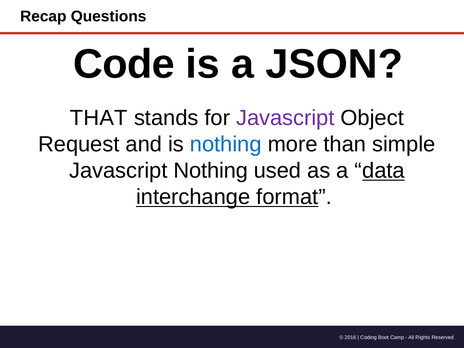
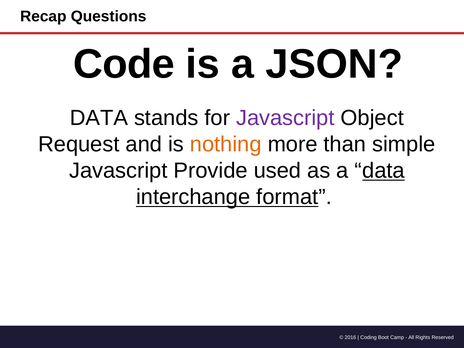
THAT at (99, 118): THAT -> DATA
nothing at (226, 144) colour: blue -> orange
Javascript Nothing: Nothing -> Provide
